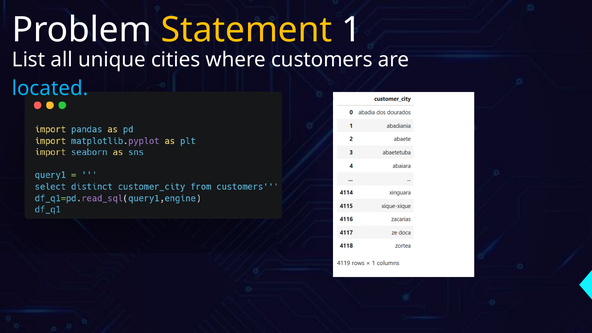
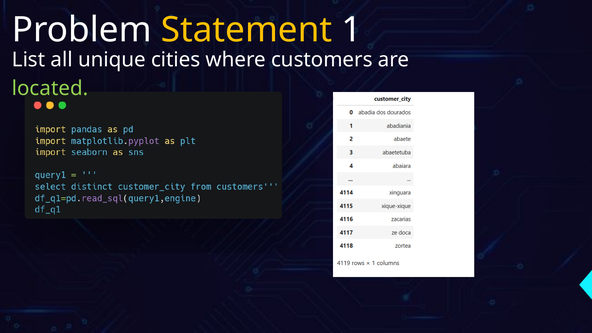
located colour: light blue -> light green
